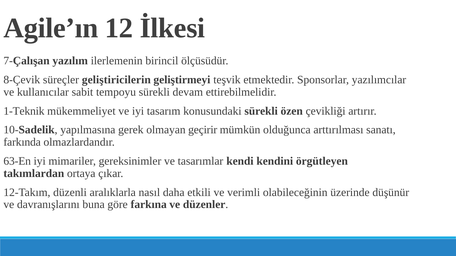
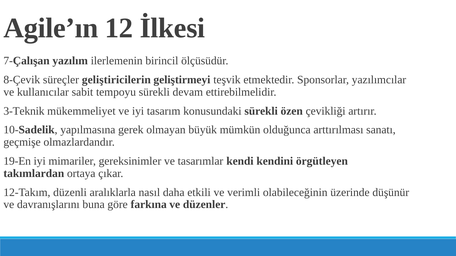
1-Teknik: 1-Teknik -> 3-Teknik
geçirir: geçirir -> büyük
farkında: farkında -> geçmişe
63-En: 63-En -> 19-En
